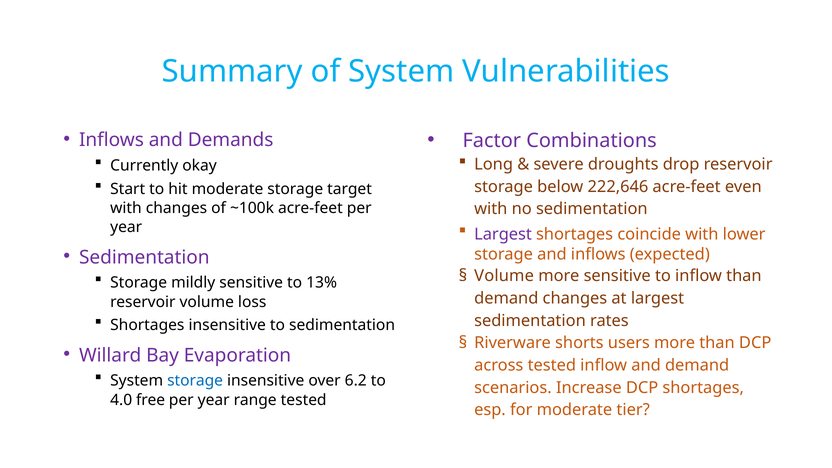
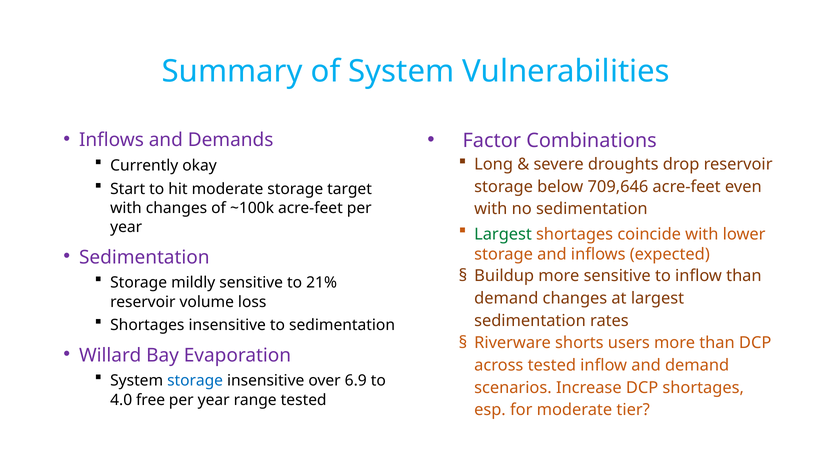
222,646: 222,646 -> 709,646
Largest at (503, 234) colour: purple -> green
Volume at (504, 276): Volume -> Buildup
13%: 13% -> 21%
6.2: 6.2 -> 6.9
